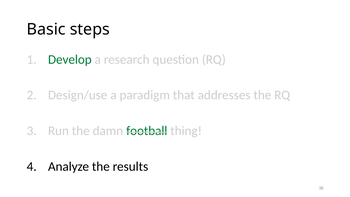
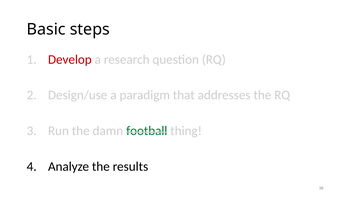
Develop colour: green -> red
